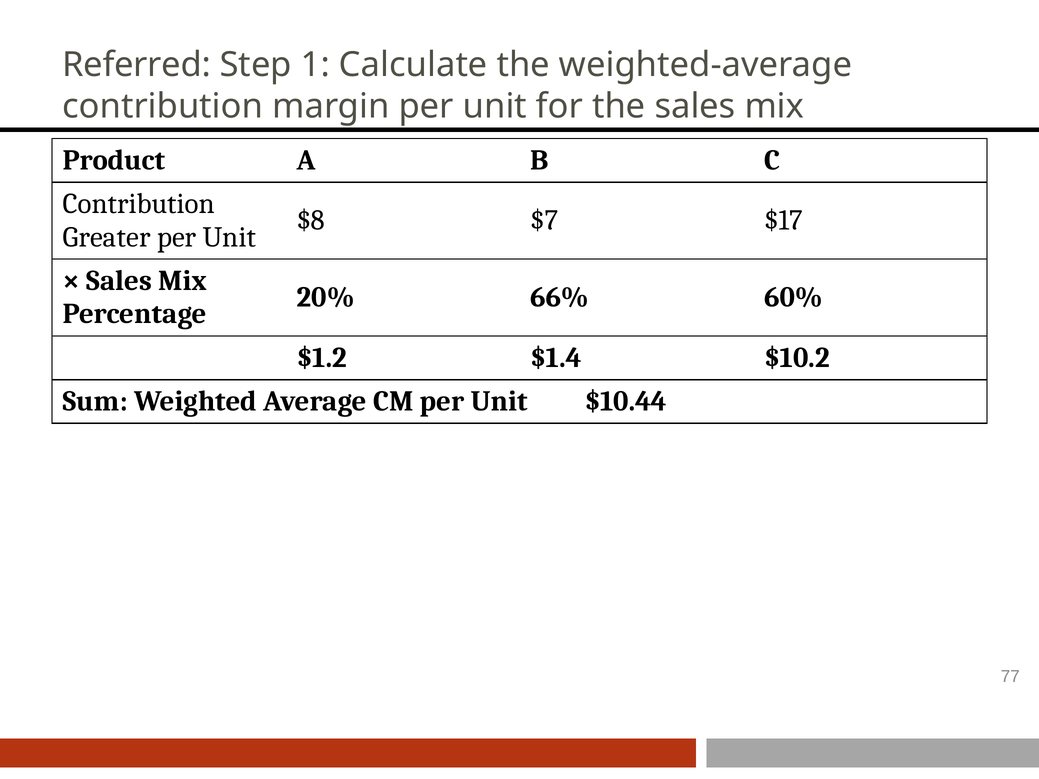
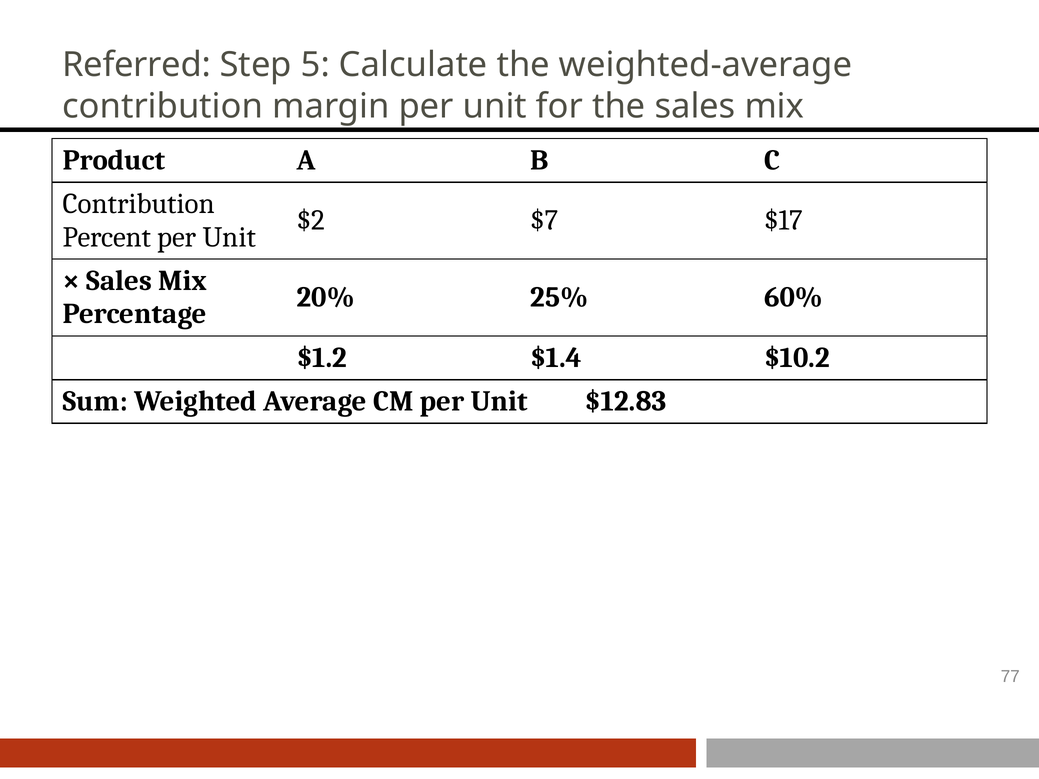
1: 1 -> 5
$8: $8 -> $2
Greater: Greater -> Percent
66%: 66% -> 25%
$10.44: $10.44 -> $12.83
